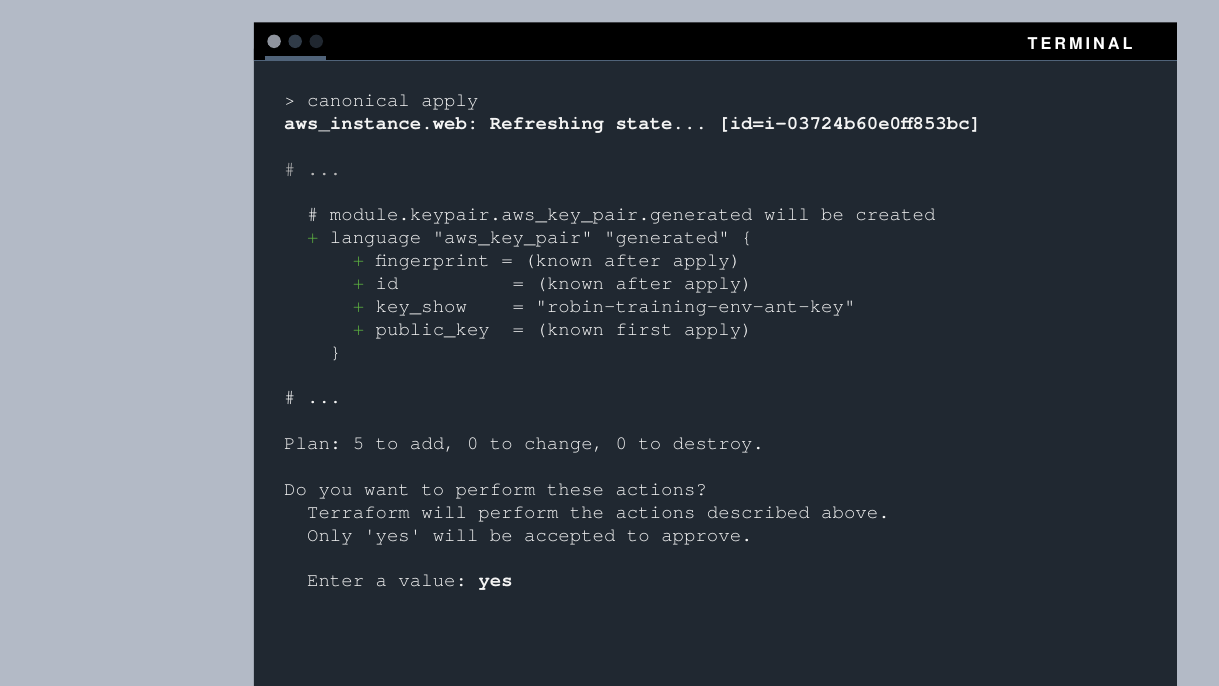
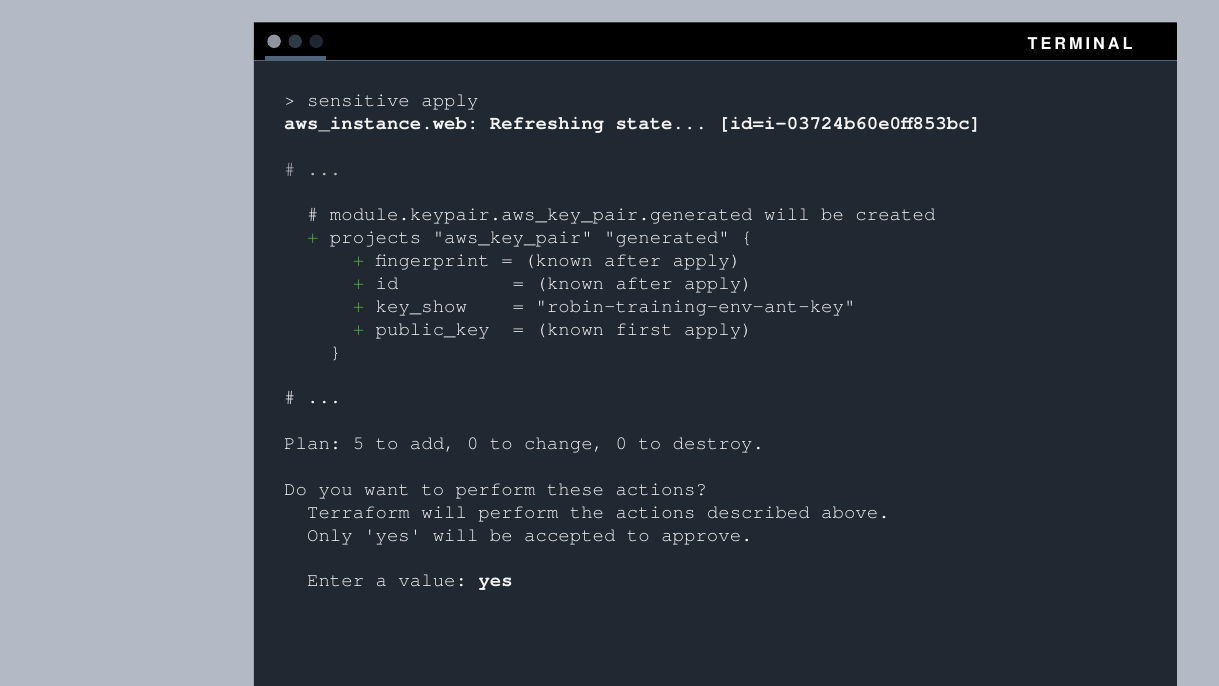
canonical: canonical -> sensitive
language: language -> projects
